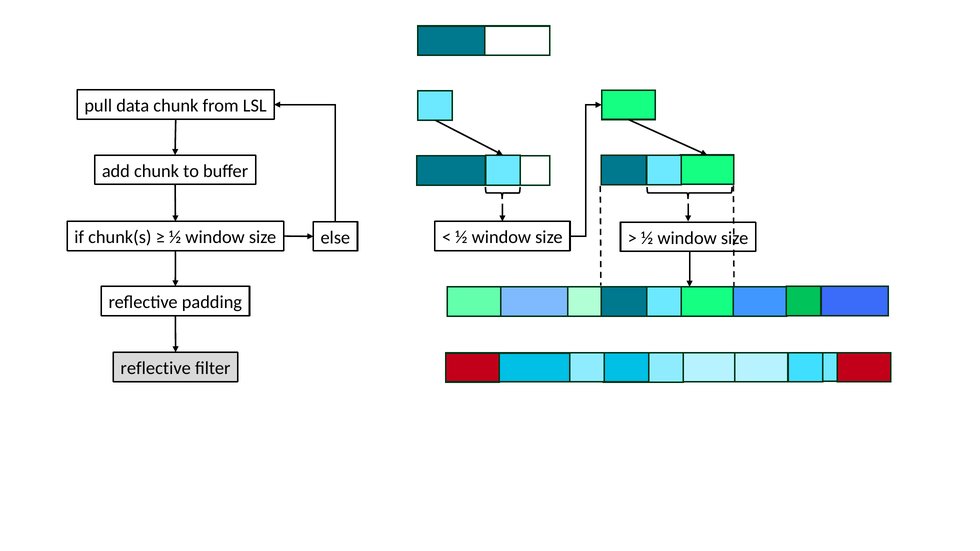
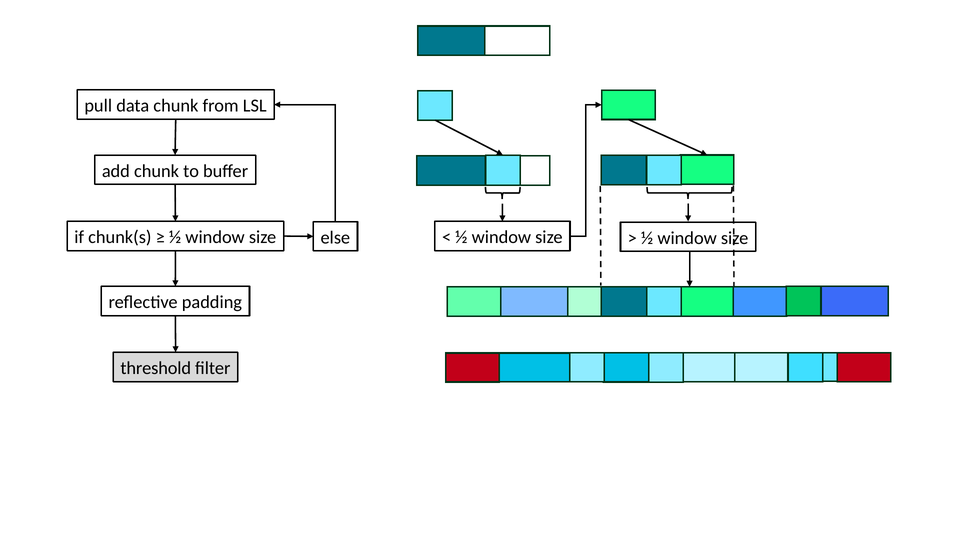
reflective at (156, 368): reflective -> threshold
